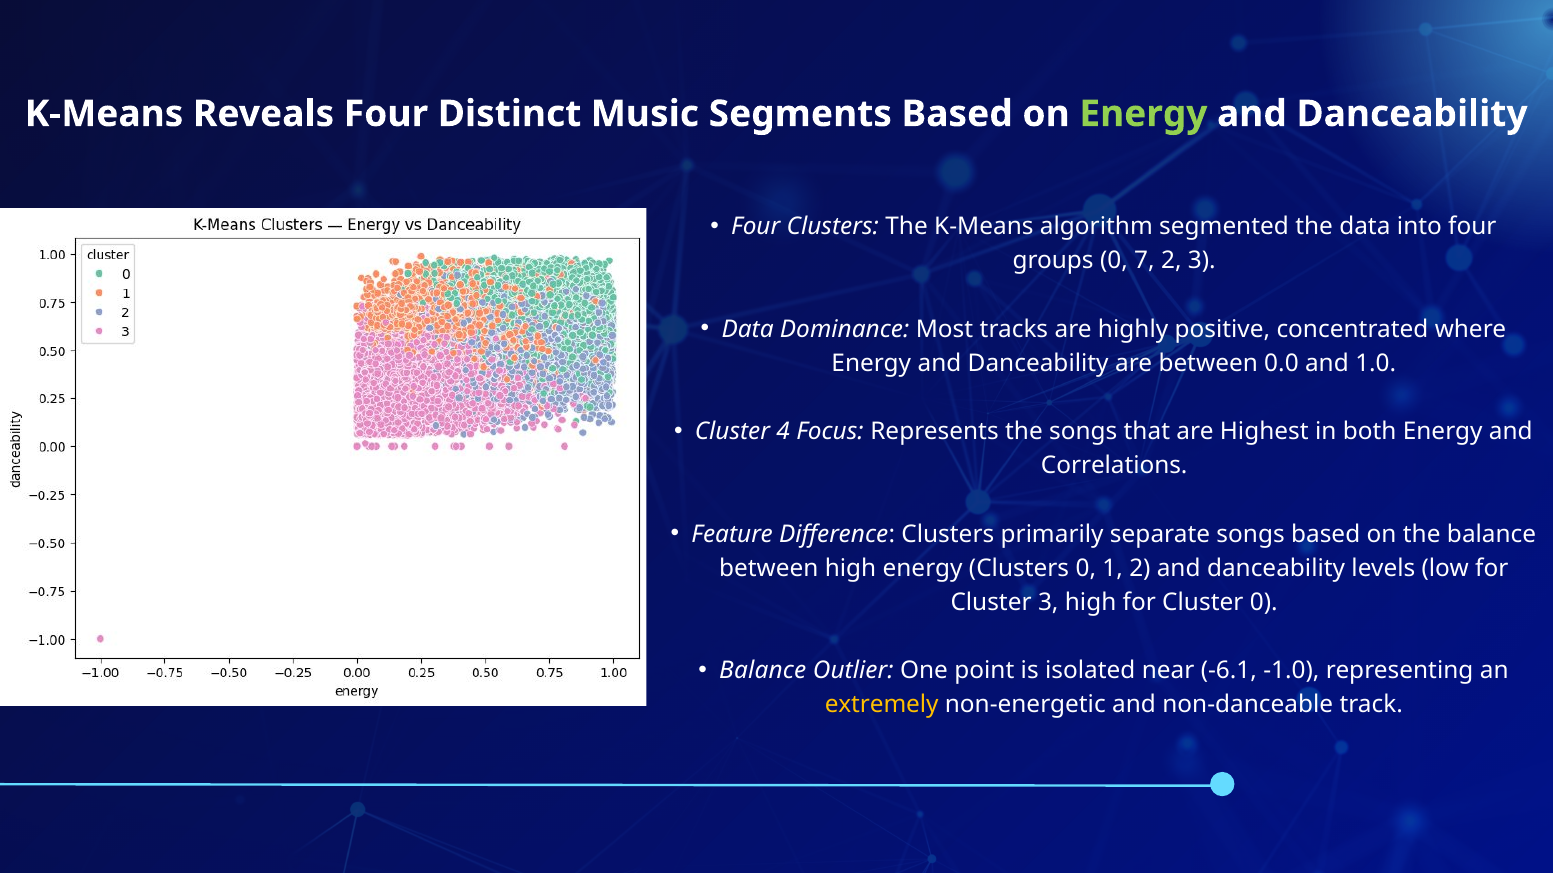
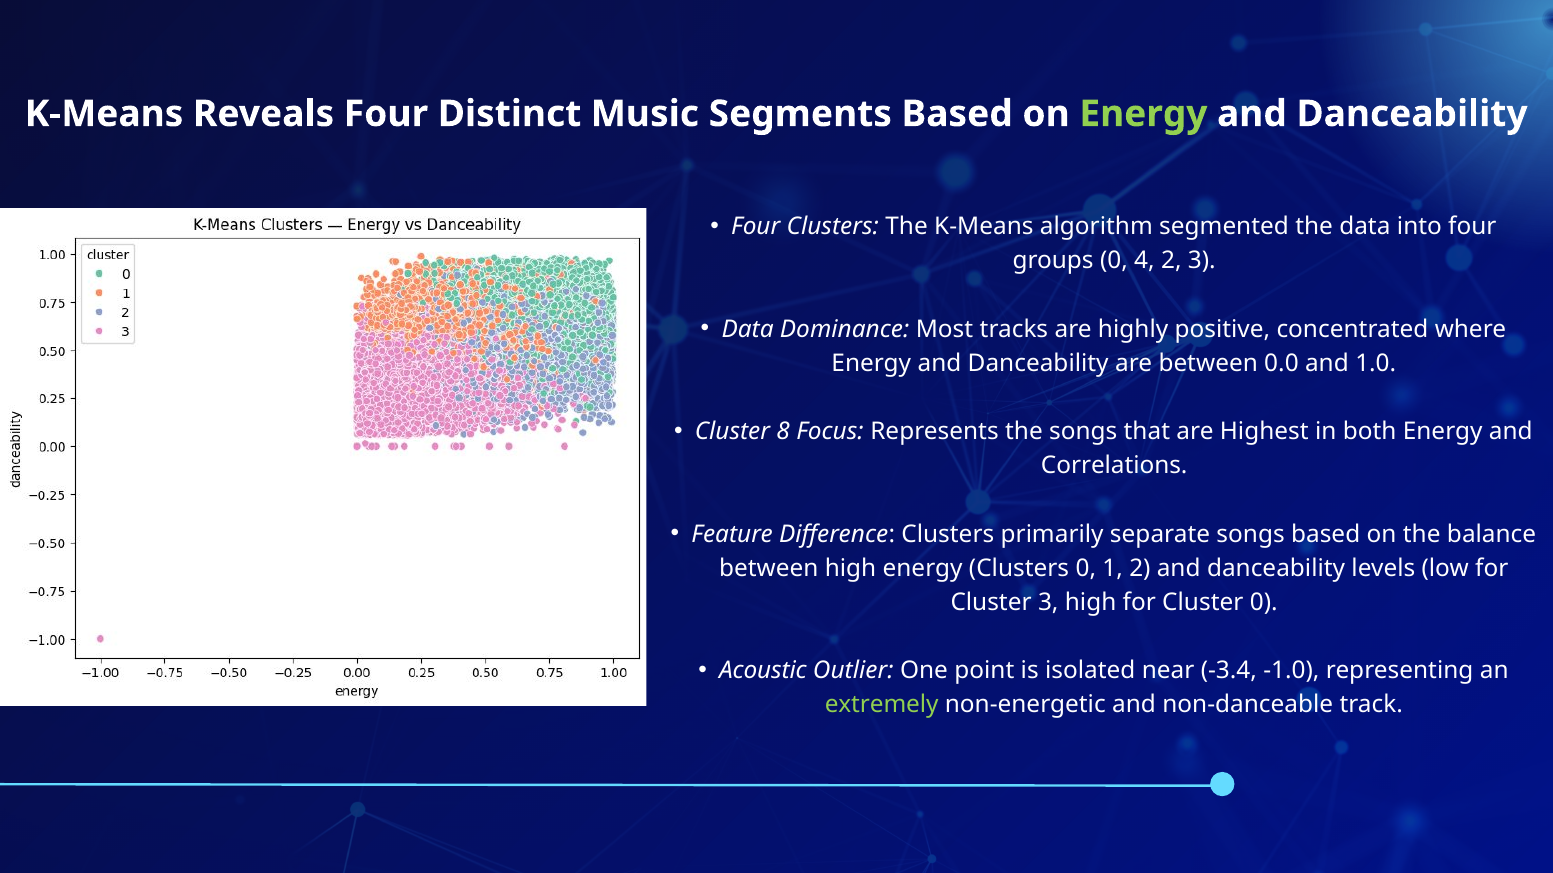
7: 7 -> 4
4: 4 -> 8
Balance at (763, 671): Balance -> Acoustic
-6.1: -6.1 -> -3.4
extremely colour: yellow -> light green
